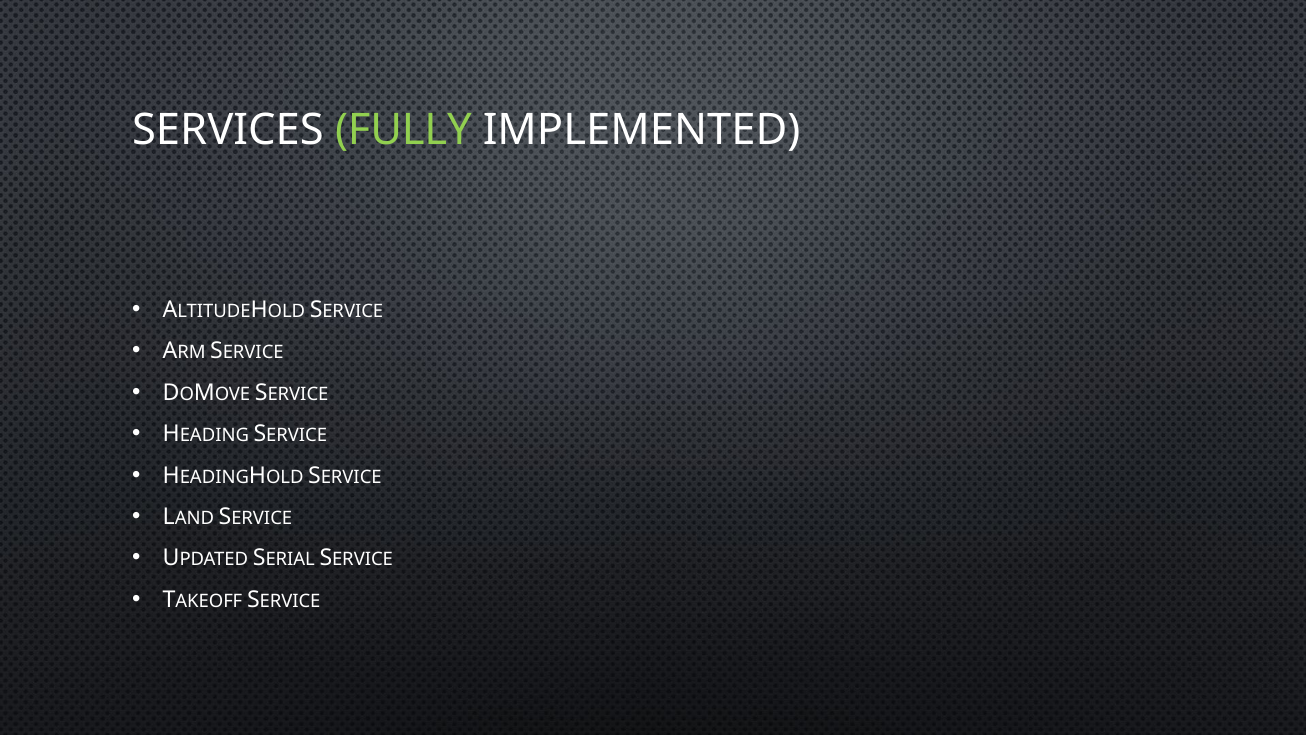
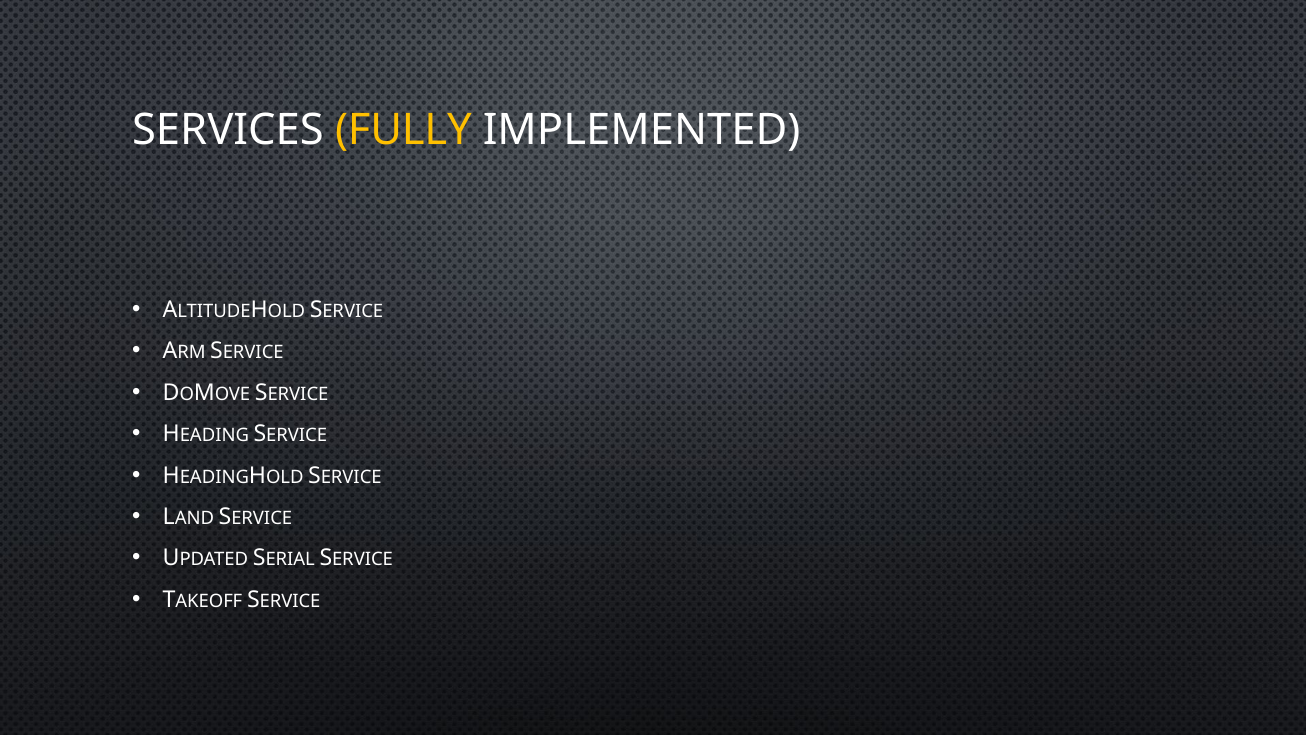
FULLY colour: light green -> yellow
